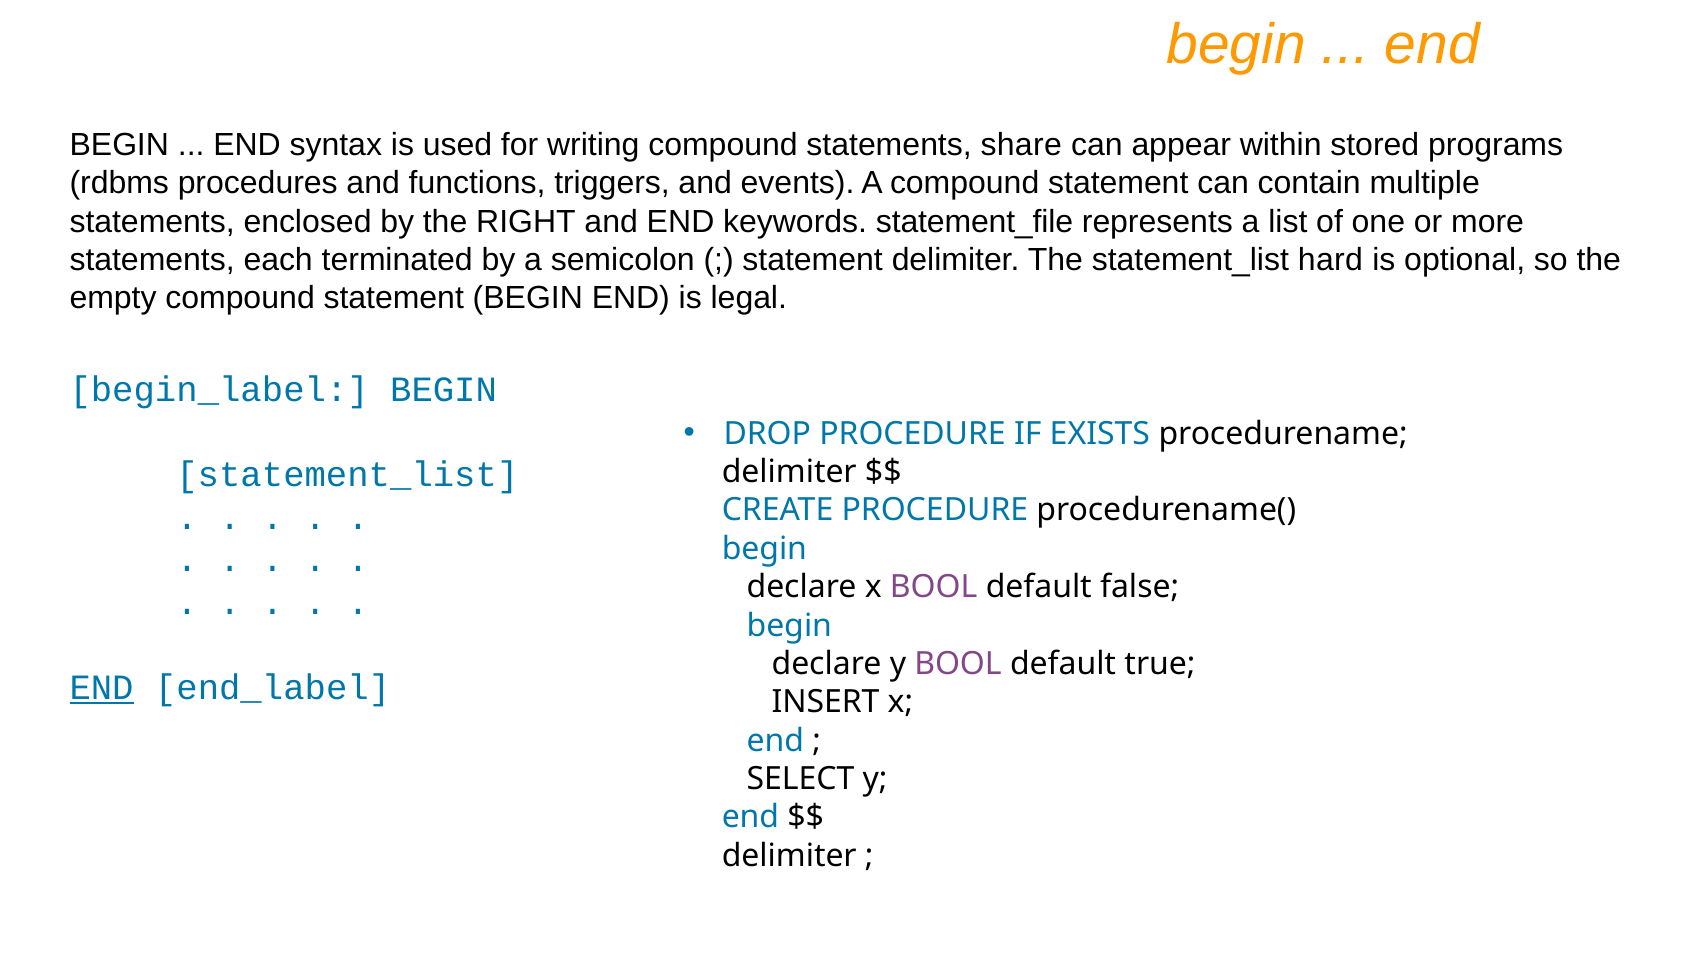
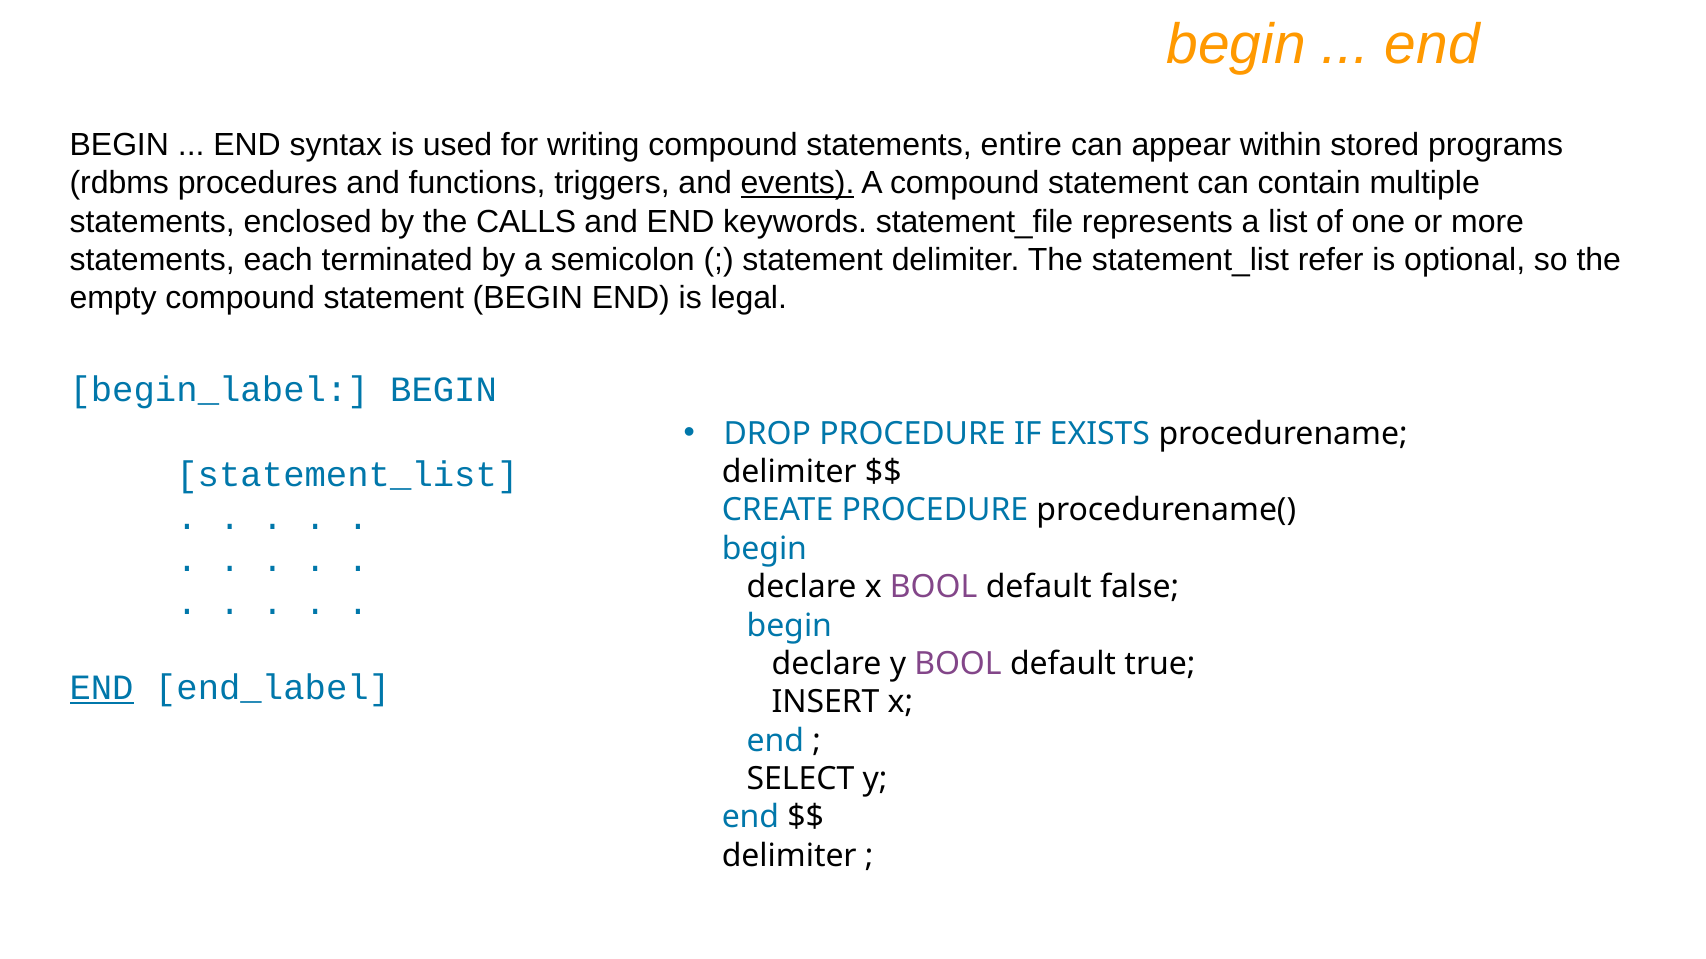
share: share -> entire
events underline: none -> present
RIGHT: RIGHT -> CALLS
hard: hard -> refer
